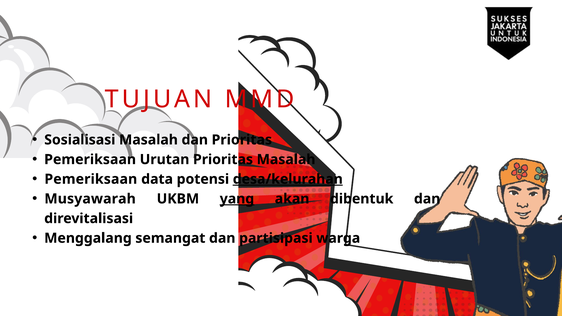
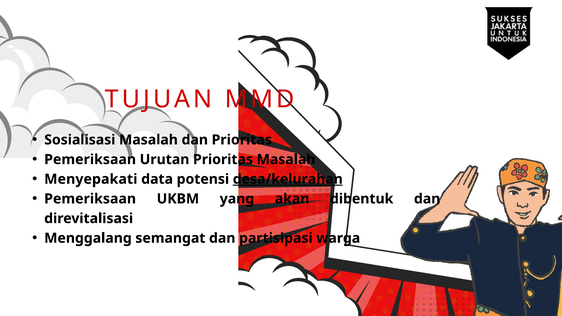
Pemeriksaan at (91, 179): Pemeriksaan -> Menyepakati
Musyawarah at (90, 199): Musyawarah -> Pemeriksaan
yang underline: present -> none
